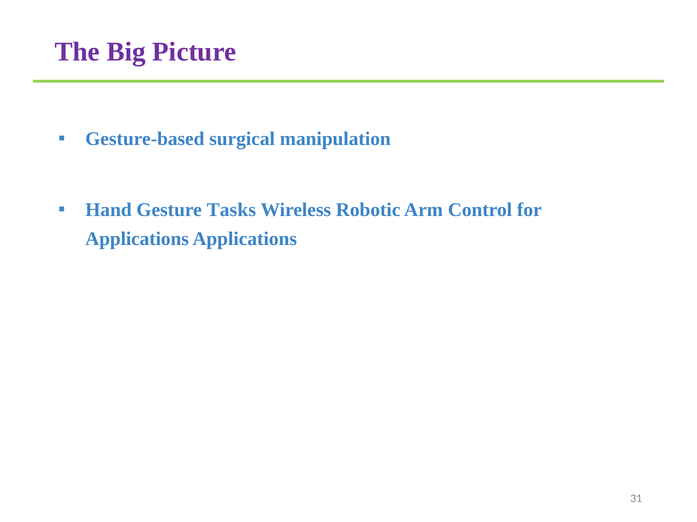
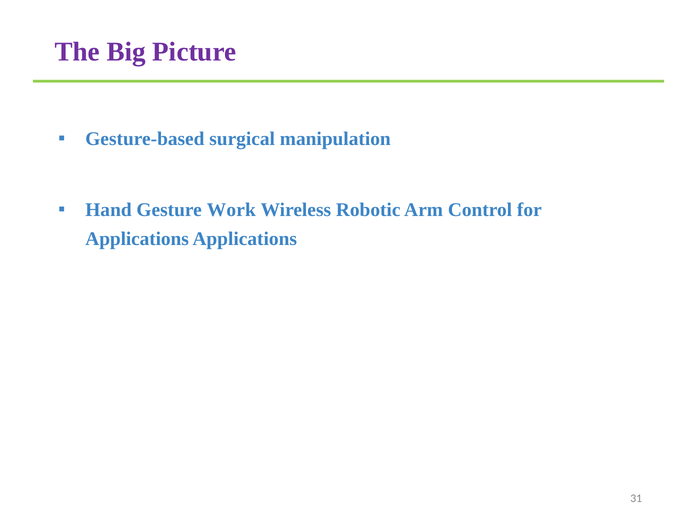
Tasks: Tasks -> Work
